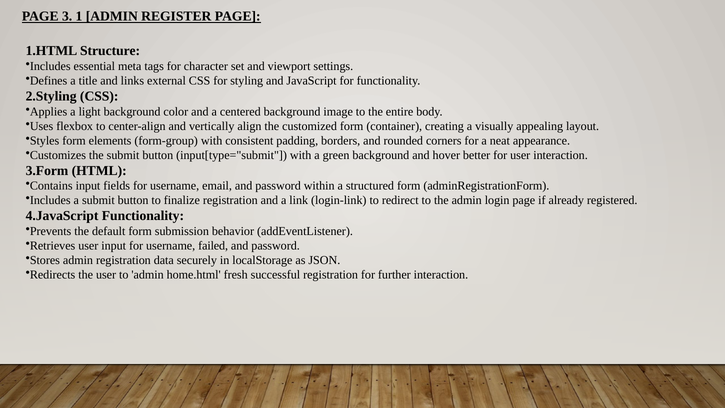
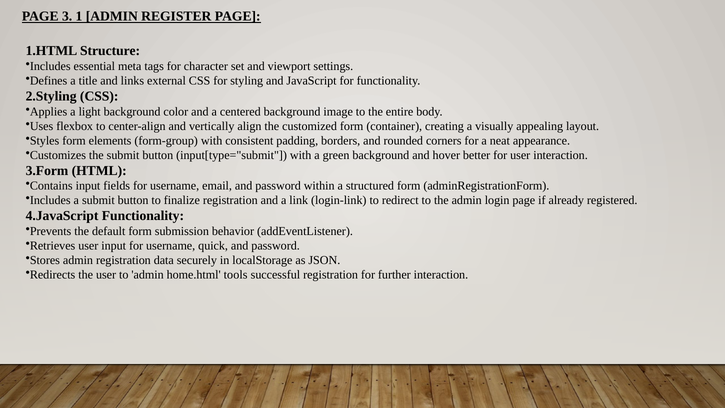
failed: failed -> quick
fresh: fresh -> tools
